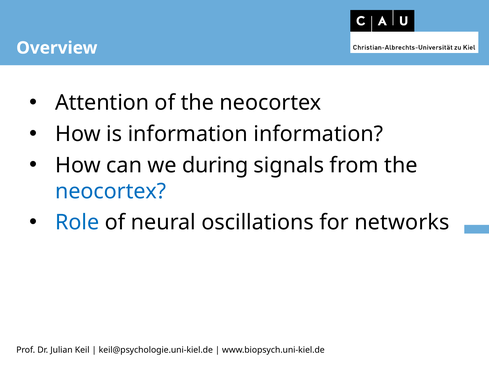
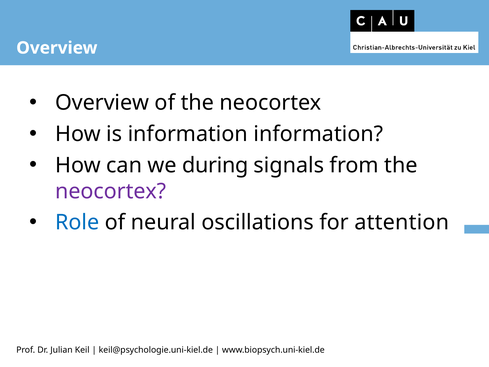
Attention at (102, 103): Attention -> Overview
neocortex at (111, 191) colour: blue -> purple
networks: networks -> attention
